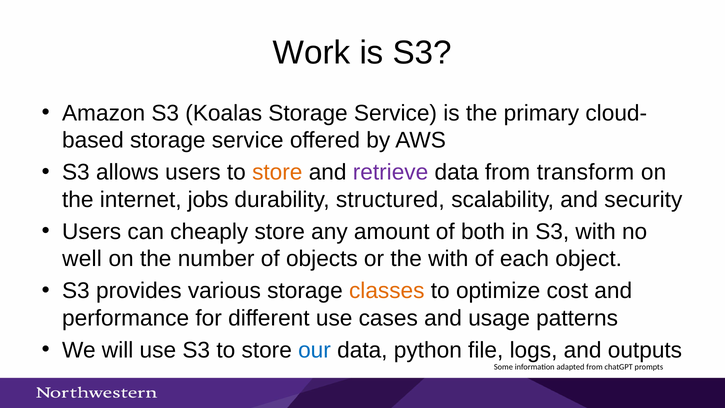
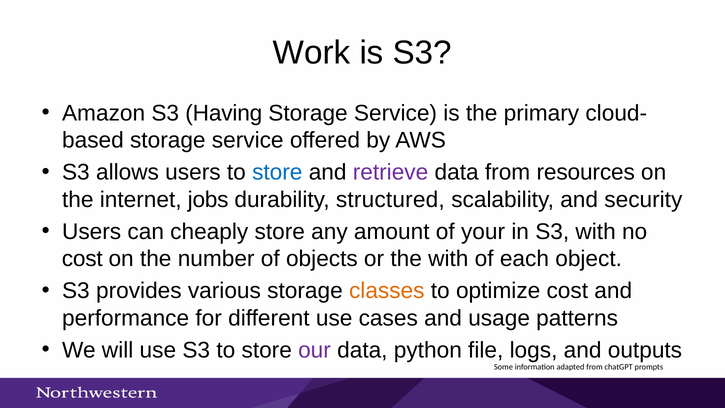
Koalas: Koalas -> Having
store at (277, 172) colour: orange -> blue
transform: transform -> resources
both: both -> your
well at (82, 259): well -> cost
our colour: blue -> purple
